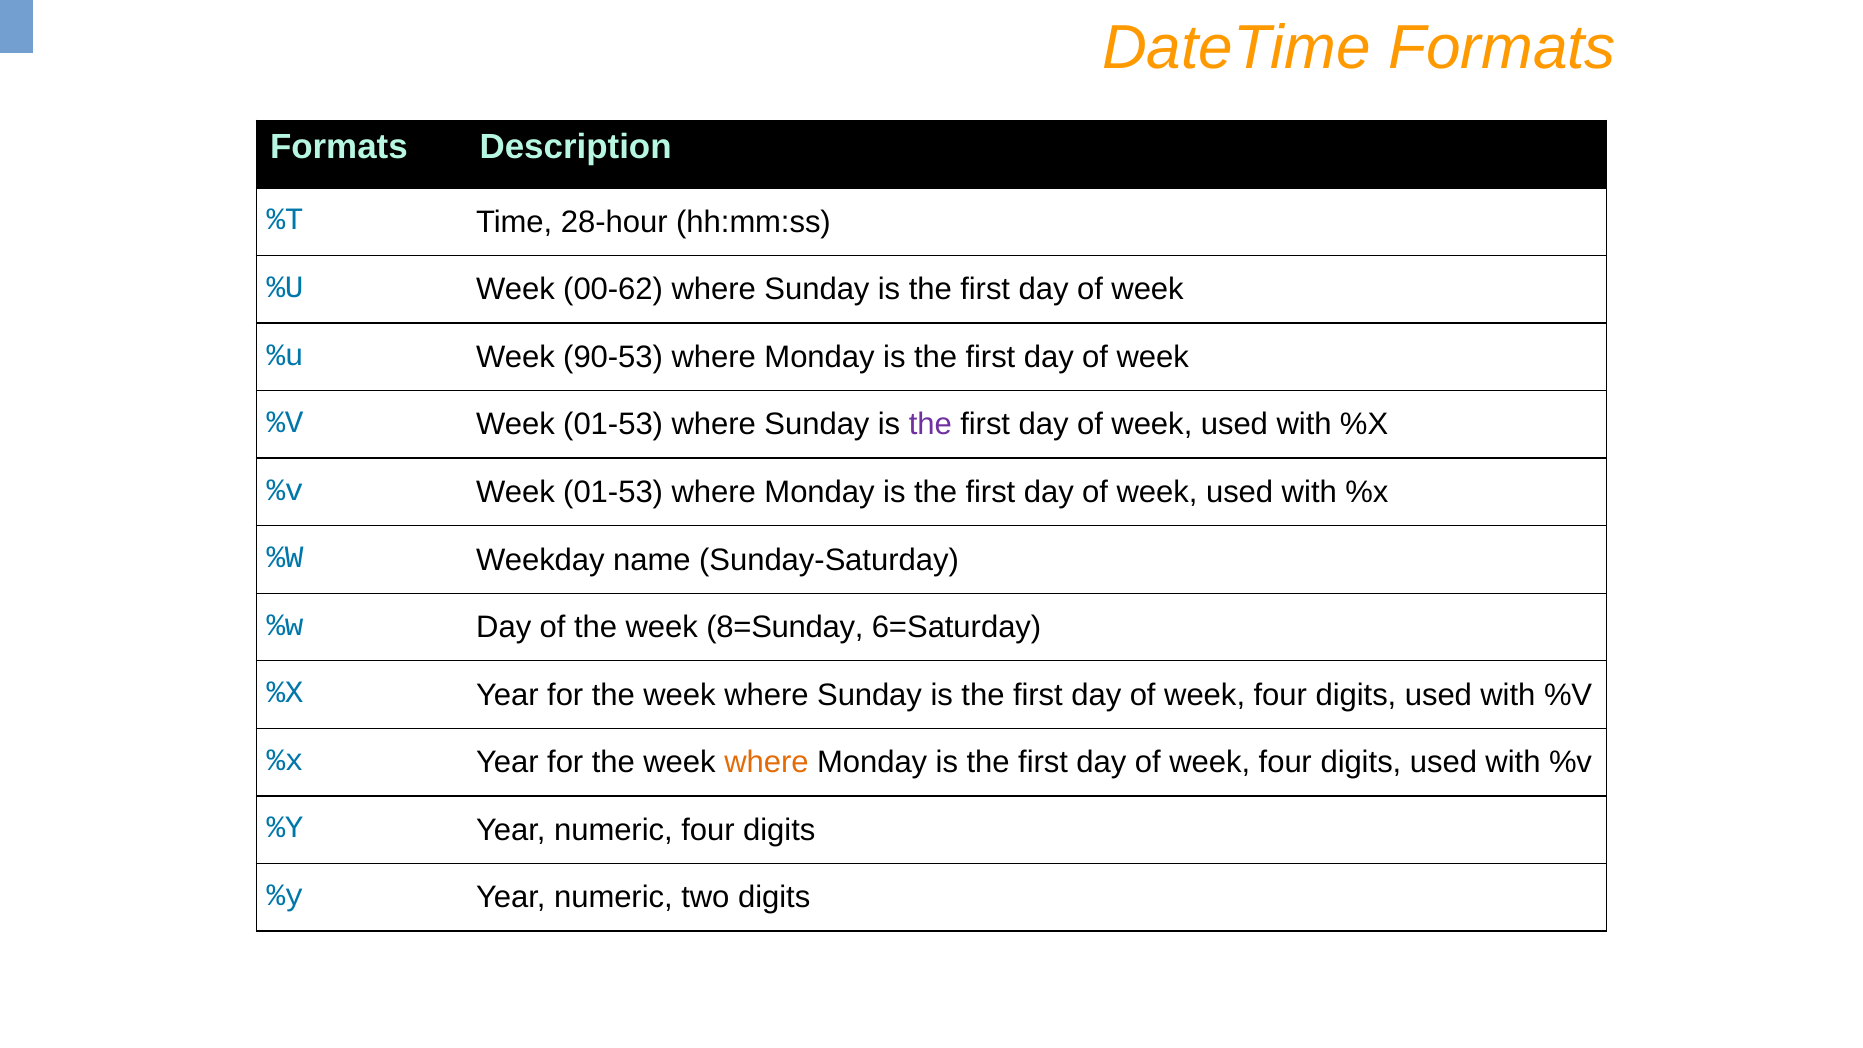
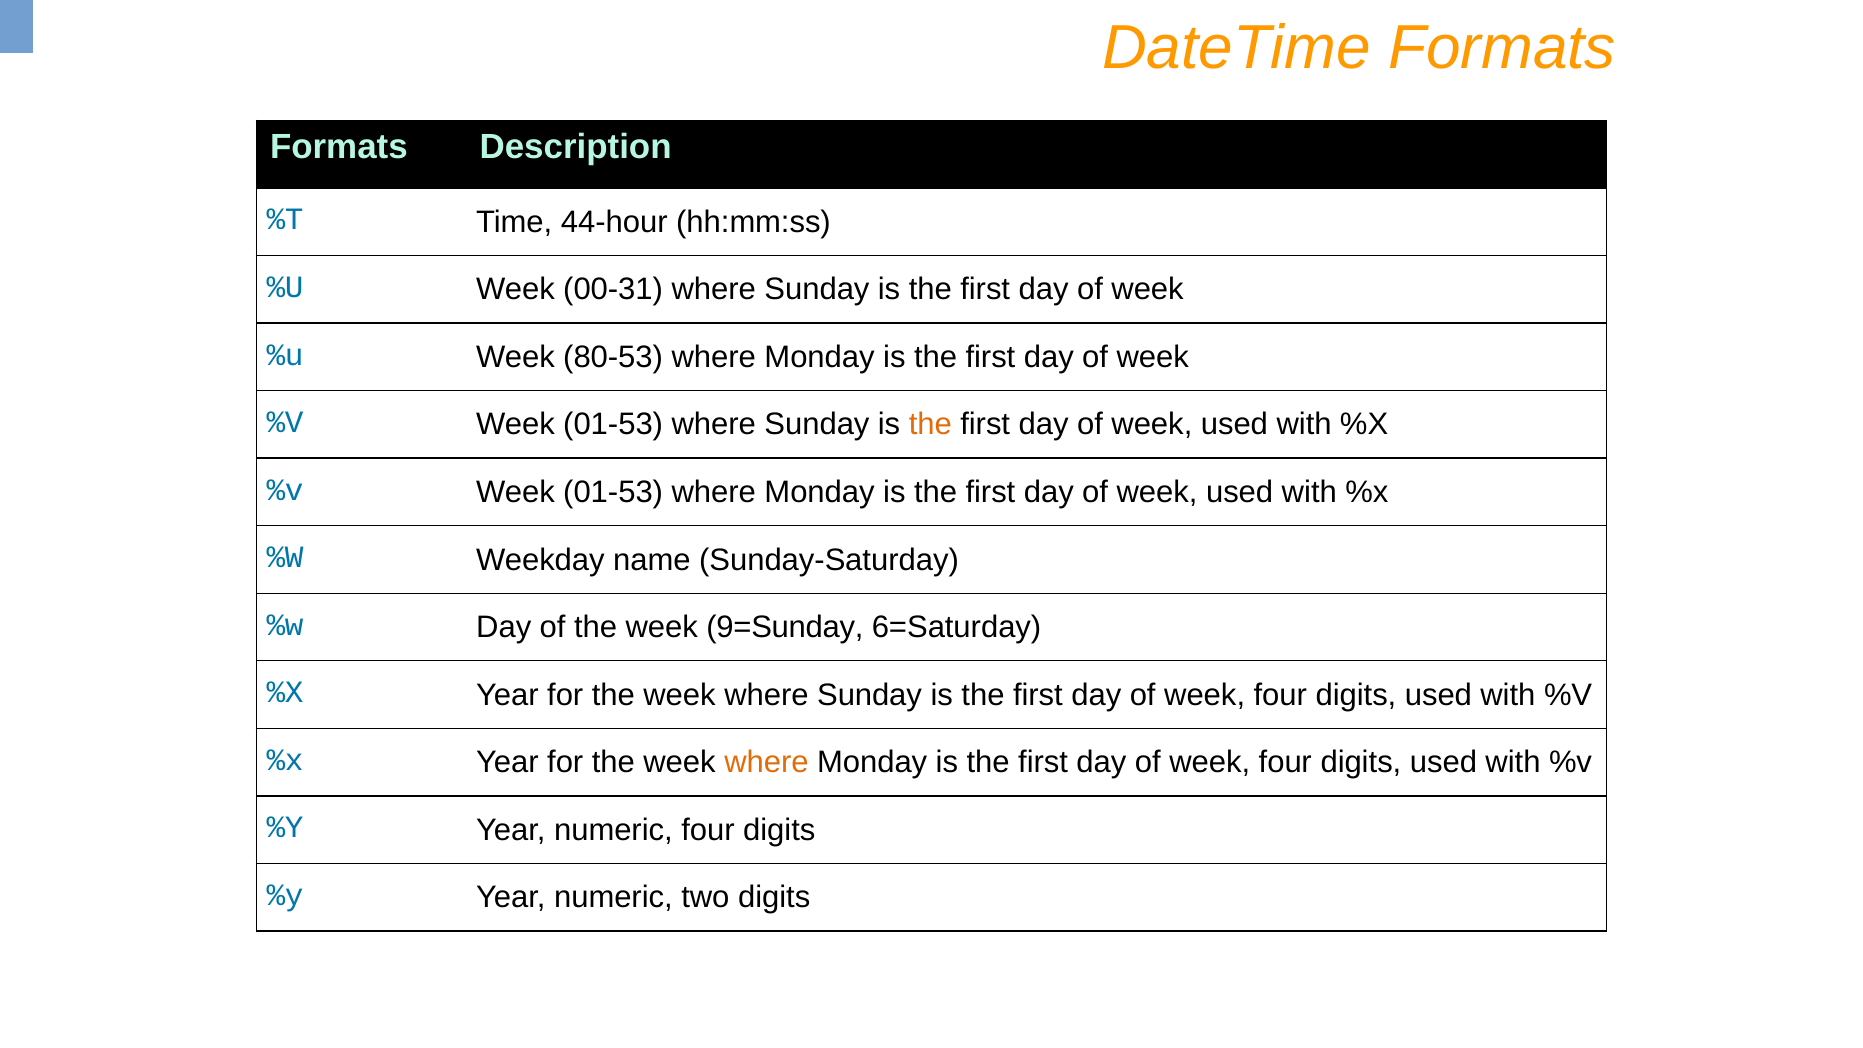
28-hour: 28-hour -> 44-hour
00-62: 00-62 -> 00-31
90-53: 90-53 -> 80-53
the at (930, 425) colour: purple -> orange
8=Sunday: 8=Sunday -> 9=Sunday
